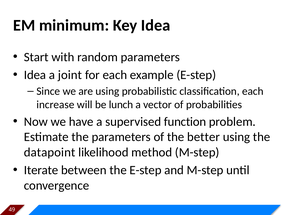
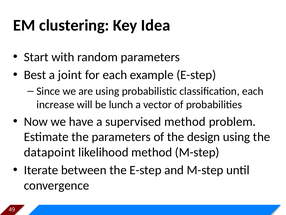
minimum: minimum -> clustering
Idea at (35, 75): Idea -> Best
supervised function: function -> method
better: better -> design
